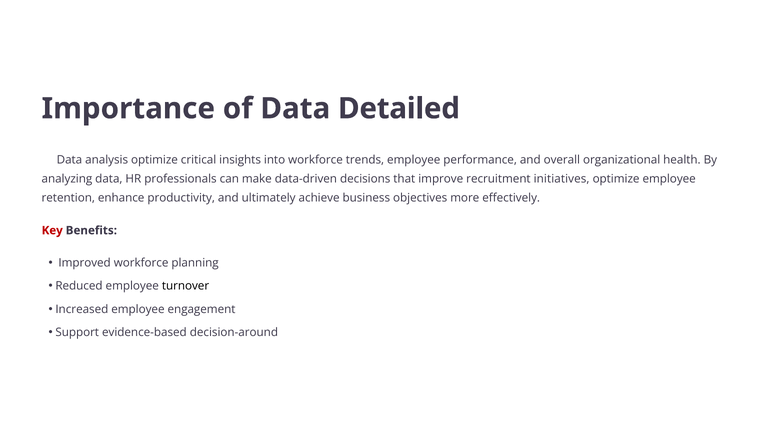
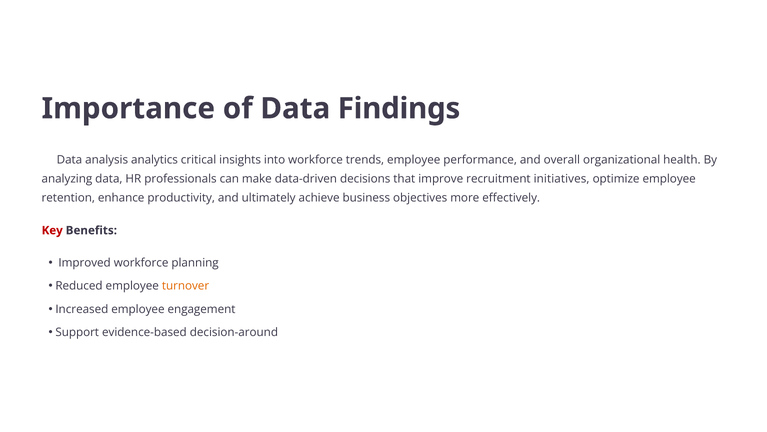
Detailed: Detailed -> Findings
analysis optimize: optimize -> analytics
turnover colour: black -> orange
